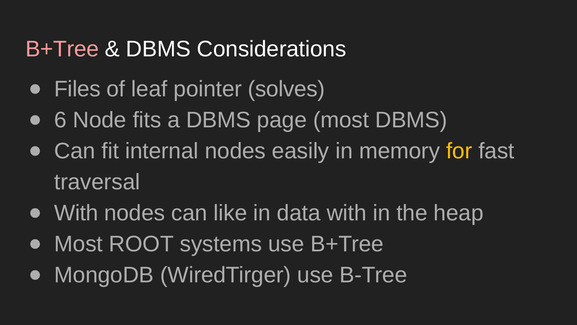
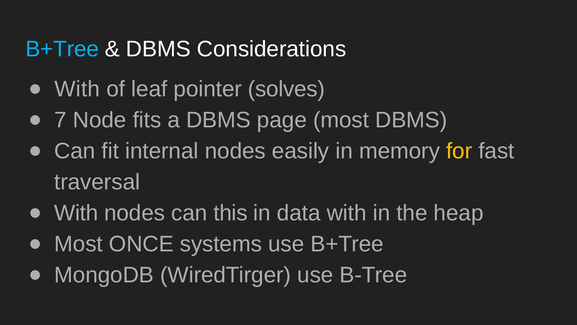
B+Tree at (62, 49) colour: pink -> light blue
Files at (77, 89): Files -> With
6: 6 -> 7
like: like -> this
ROOT: ROOT -> ONCE
